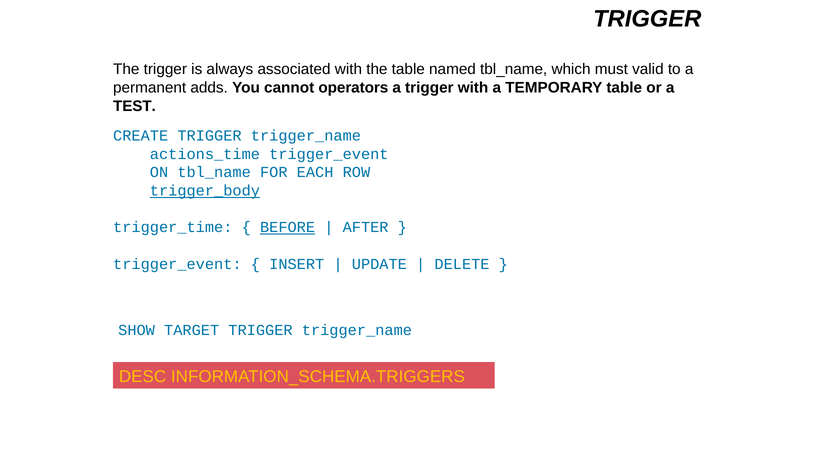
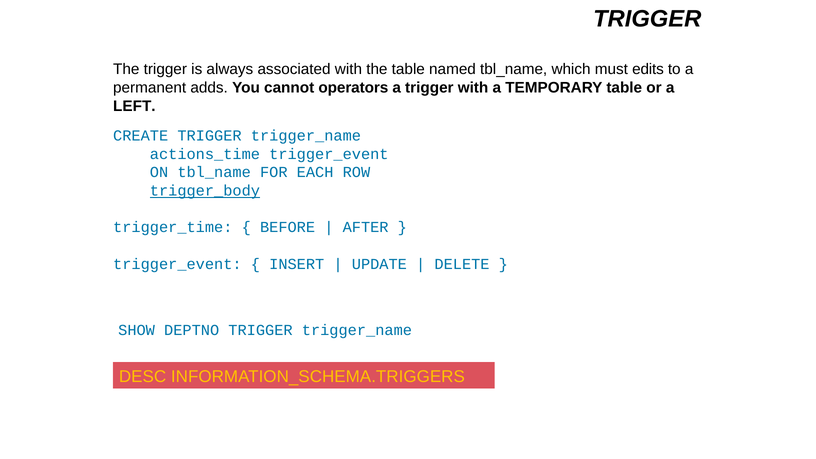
valid: valid -> edits
TEST: TEST -> LEFT
BEFORE underline: present -> none
TARGET: TARGET -> DEPTNO
